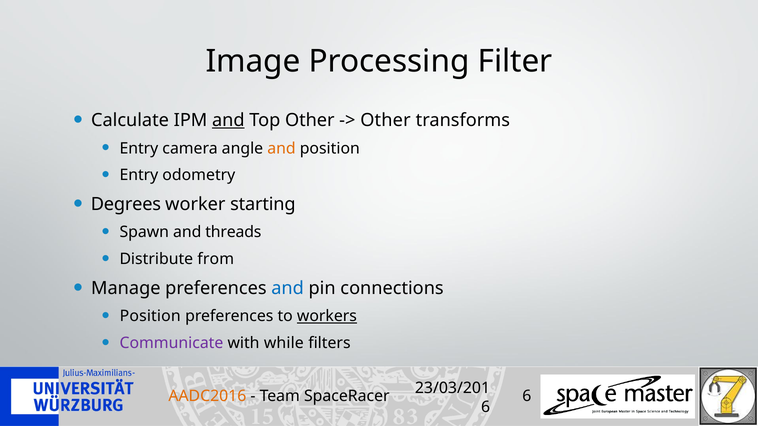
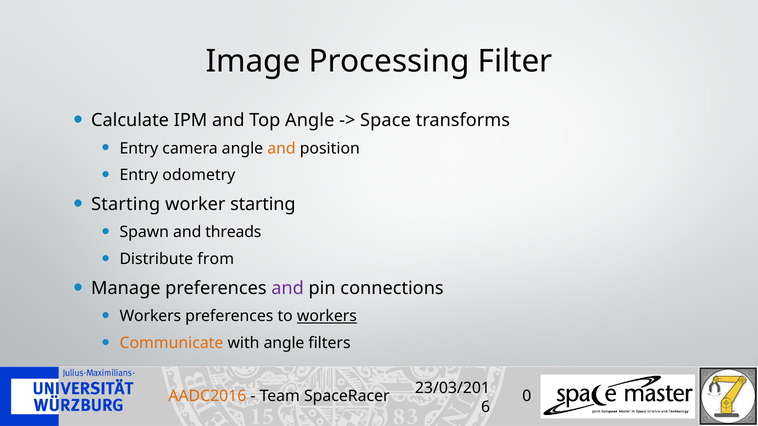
and at (228, 120) underline: present -> none
Top Other: Other -> Angle
Other at (385, 120): Other -> Space
Degrees at (126, 204): Degrees -> Starting
and at (288, 288) colour: blue -> purple
Position at (150, 316): Position -> Workers
Communicate colour: purple -> orange
with while: while -> angle
SpaceRacer 6: 6 -> 0
